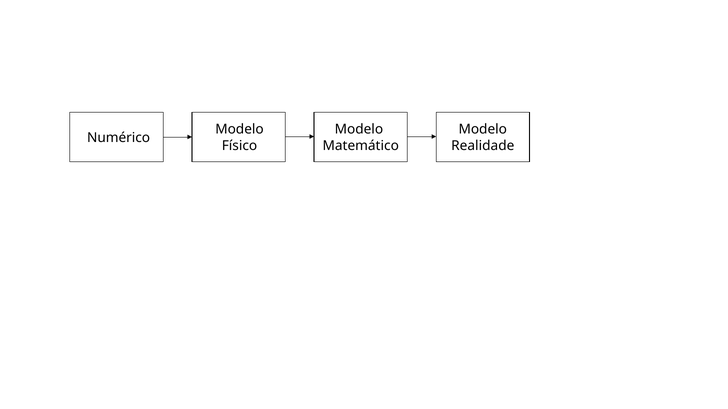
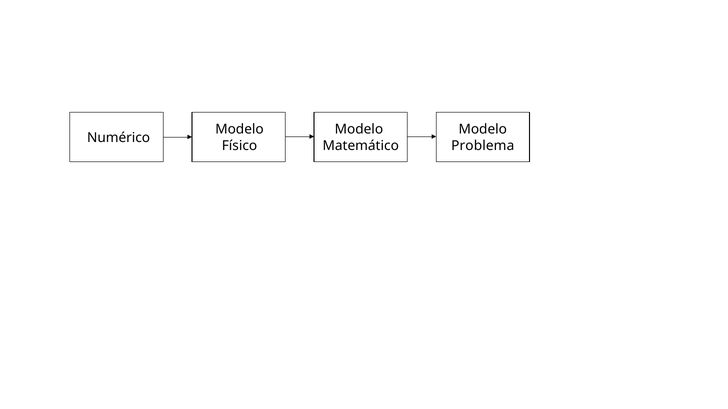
Realidade: Realidade -> Problema
